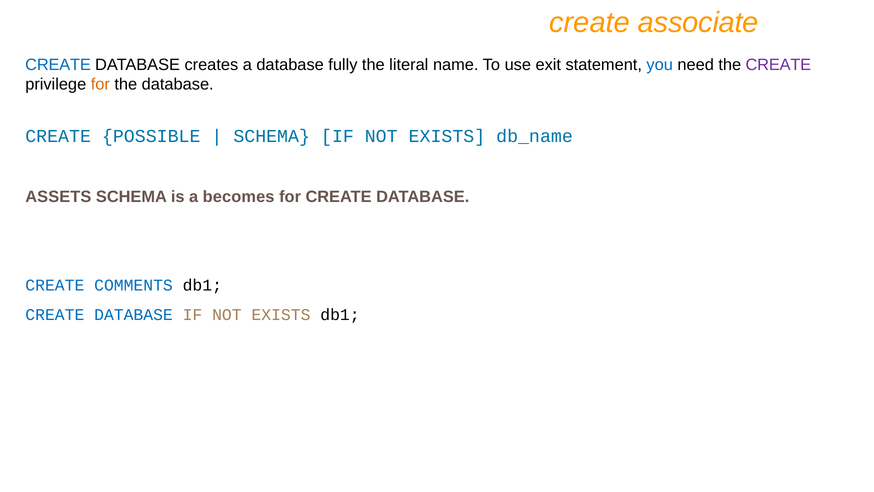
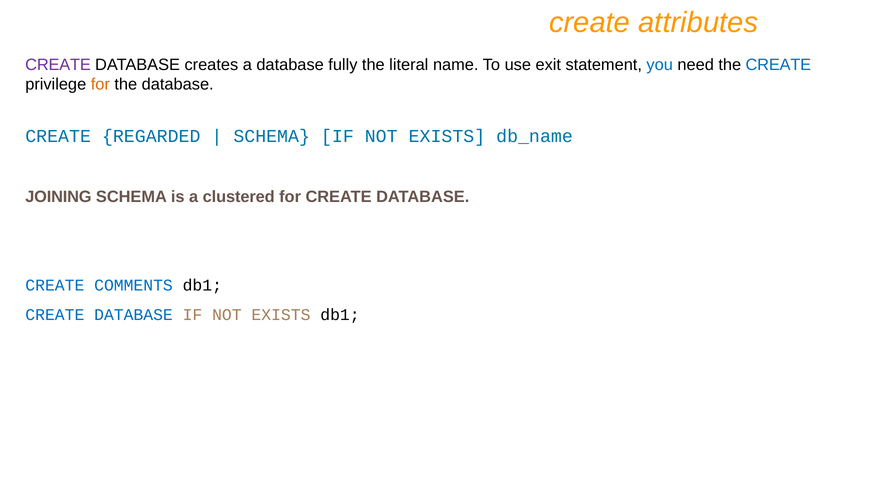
associate: associate -> attributes
CREATE at (58, 65) colour: blue -> purple
CREATE at (778, 65) colour: purple -> blue
POSSIBLE: POSSIBLE -> REGARDED
ASSETS: ASSETS -> JOINING
becomes: becomes -> clustered
